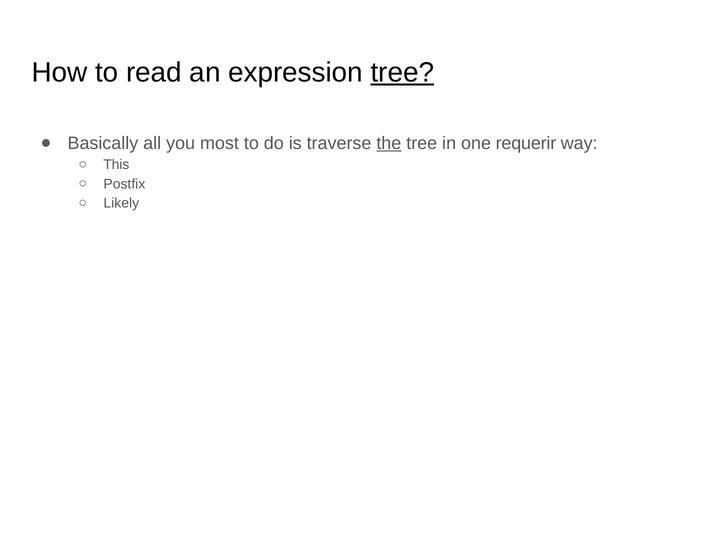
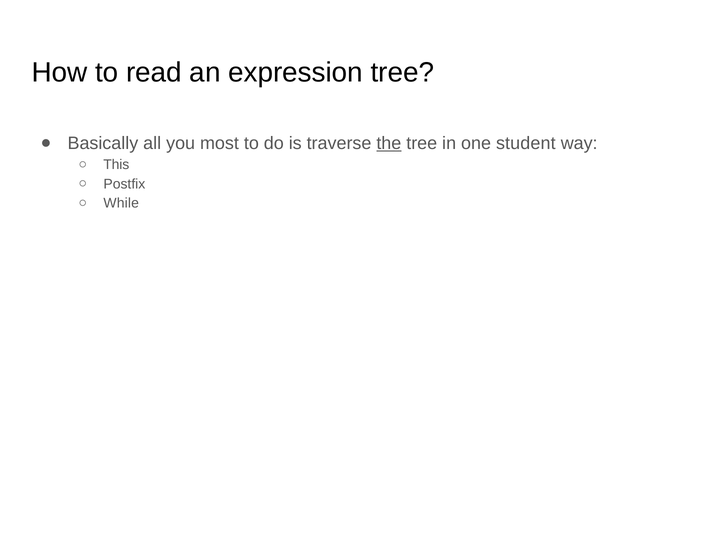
tree at (402, 72) underline: present -> none
requerir: requerir -> student
Likely: Likely -> While
